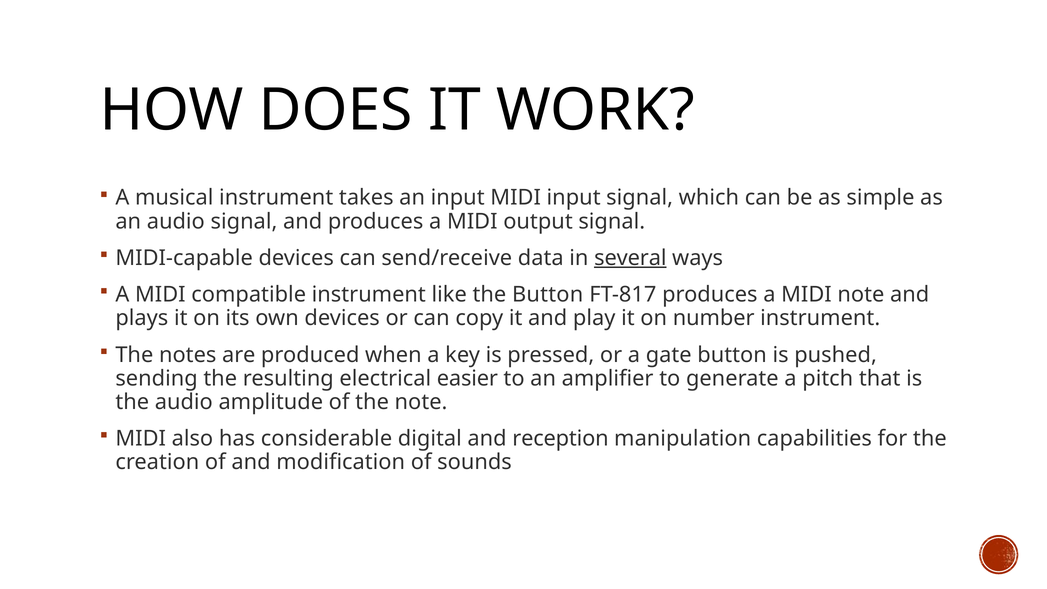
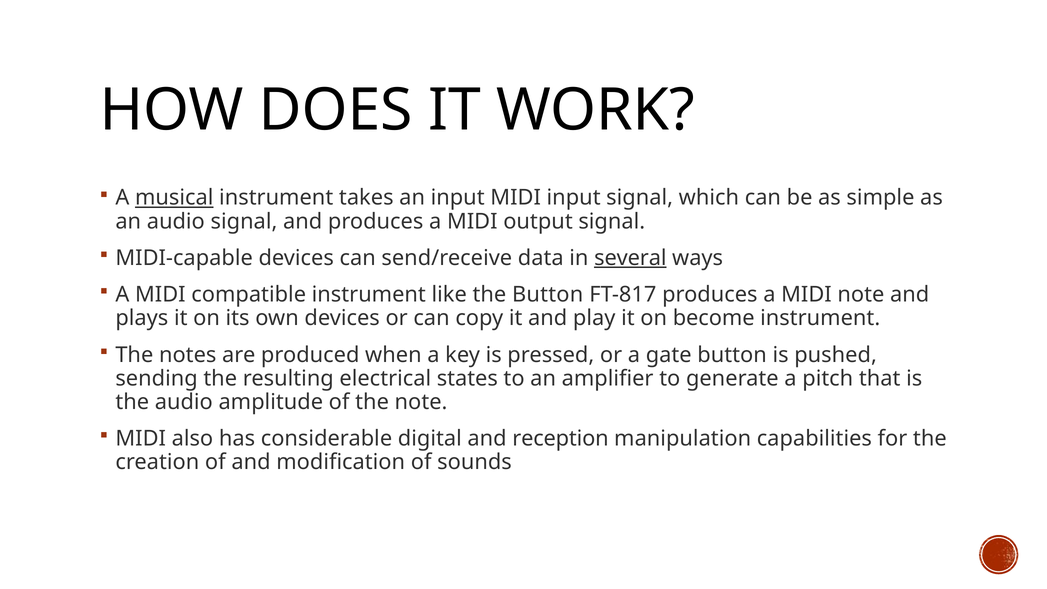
musical underline: none -> present
number: number -> become
easier: easier -> states
